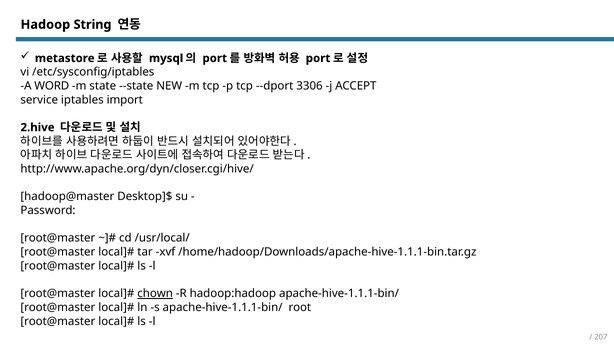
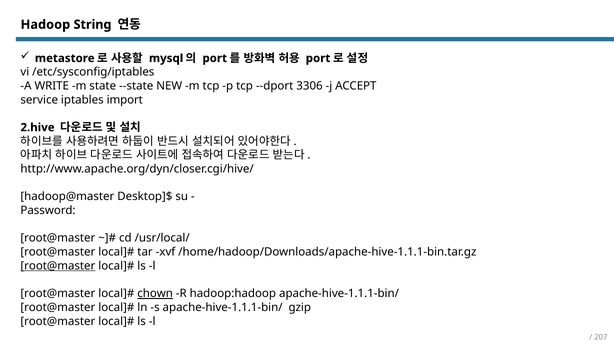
WORD: WORD -> WRITE
root@master at (58, 265) underline: none -> present
root: root -> gzip
